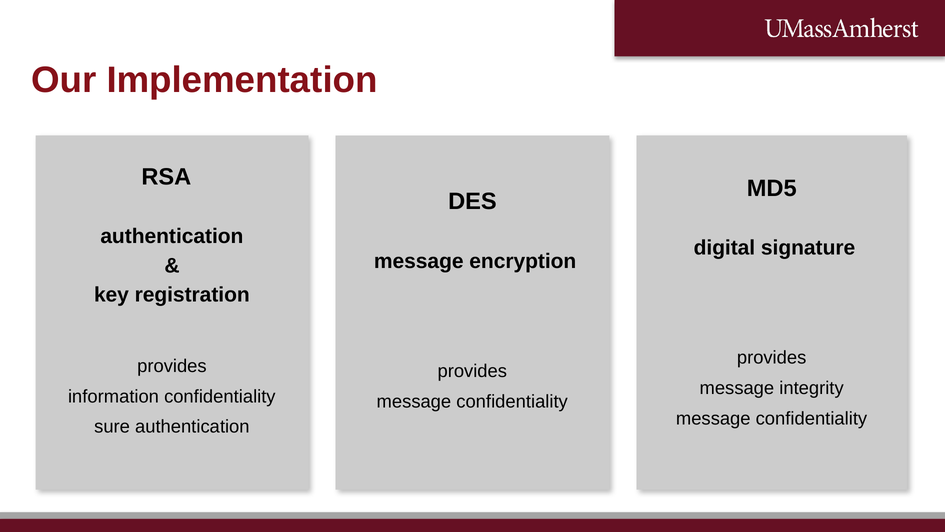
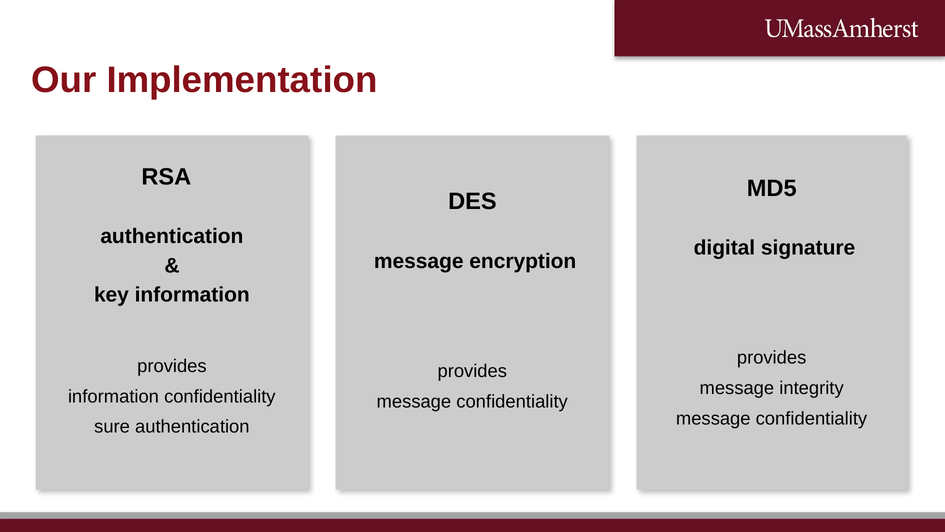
key registration: registration -> information
